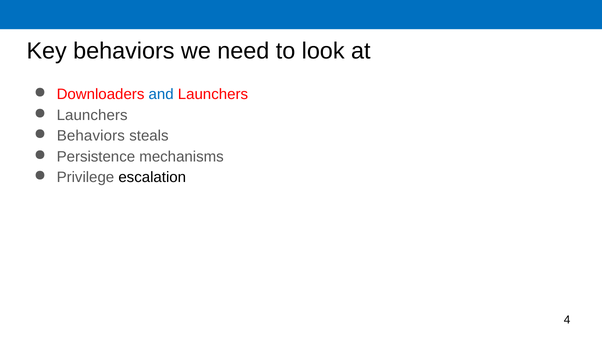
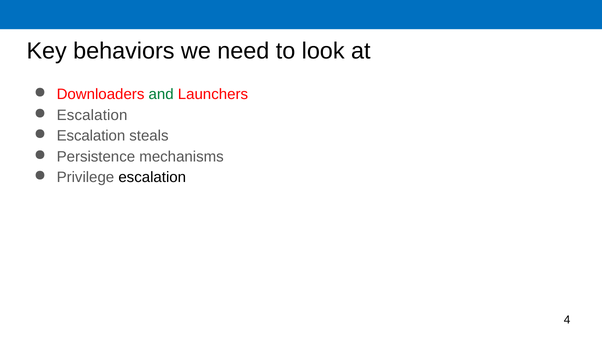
and colour: blue -> green
Launchers at (92, 115): Launchers -> Escalation
Behaviors at (91, 136): Behaviors -> Escalation
